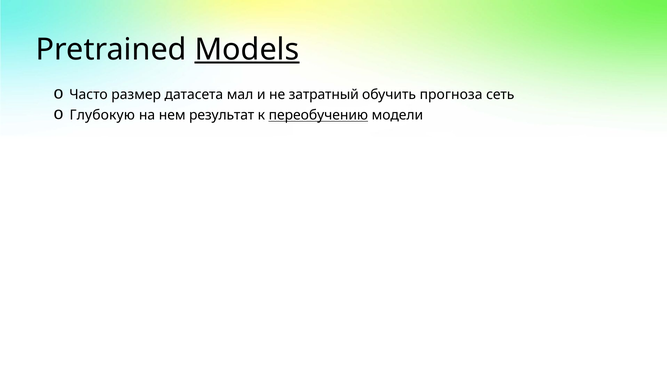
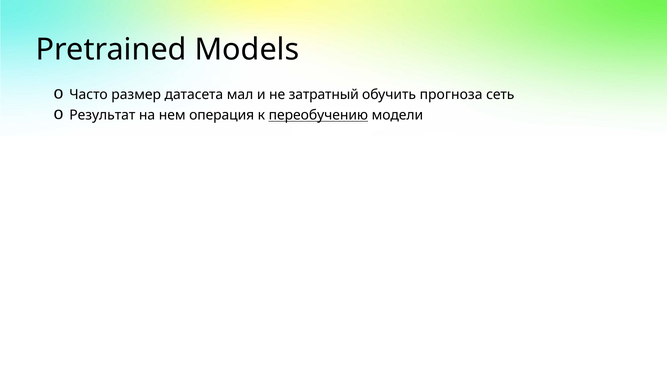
Models underline: present -> none
Глубокую: Глубокую -> Результат
результат: результат -> операция
